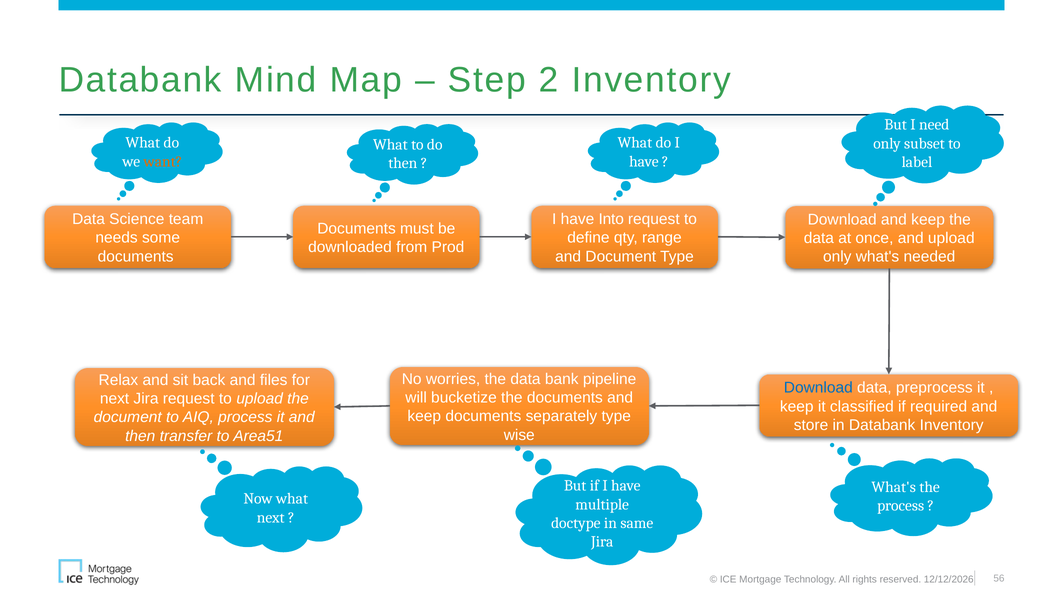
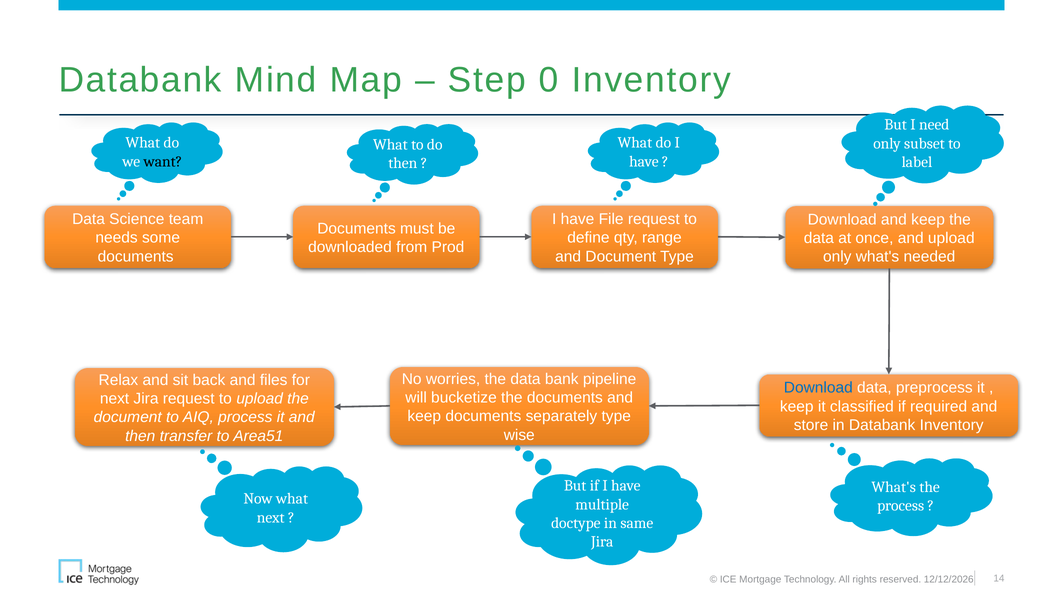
2: 2 -> 0
want colour: orange -> black
Into: Into -> File
56: 56 -> 14
